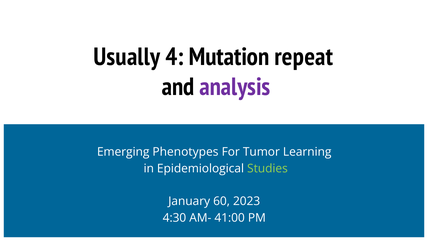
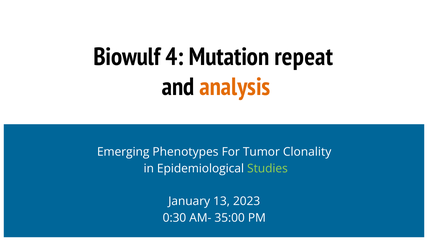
Usually: Usually -> Biowulf
analysis colour: purple -> orange
Learning: Learning -> Clonality
60: 60 -> 13
4:30: 4:30 -> 0:30
41:00: 41:00 -> 35:00
